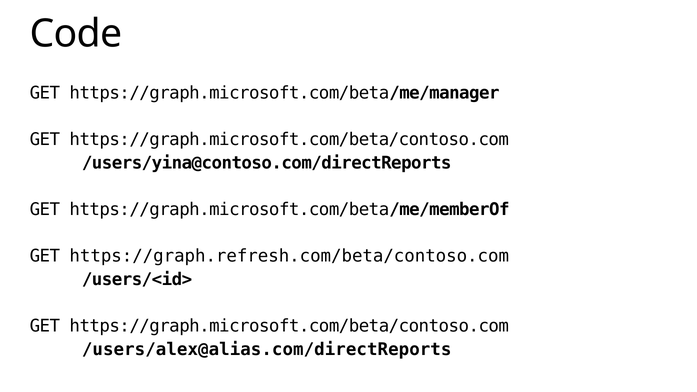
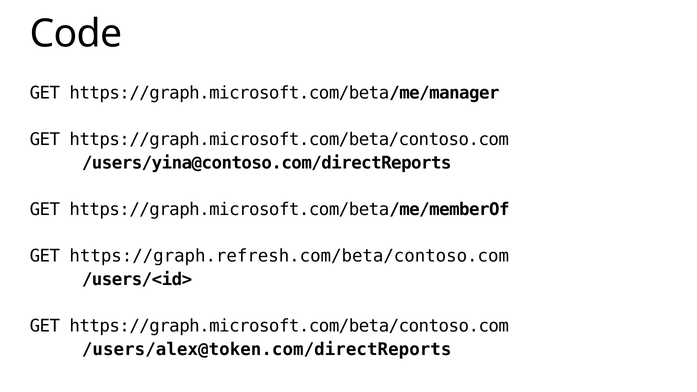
/users/alex@alias.com/directReports: /users/alex@alias.com/directReports -> /users/alex@token.com/directReports
